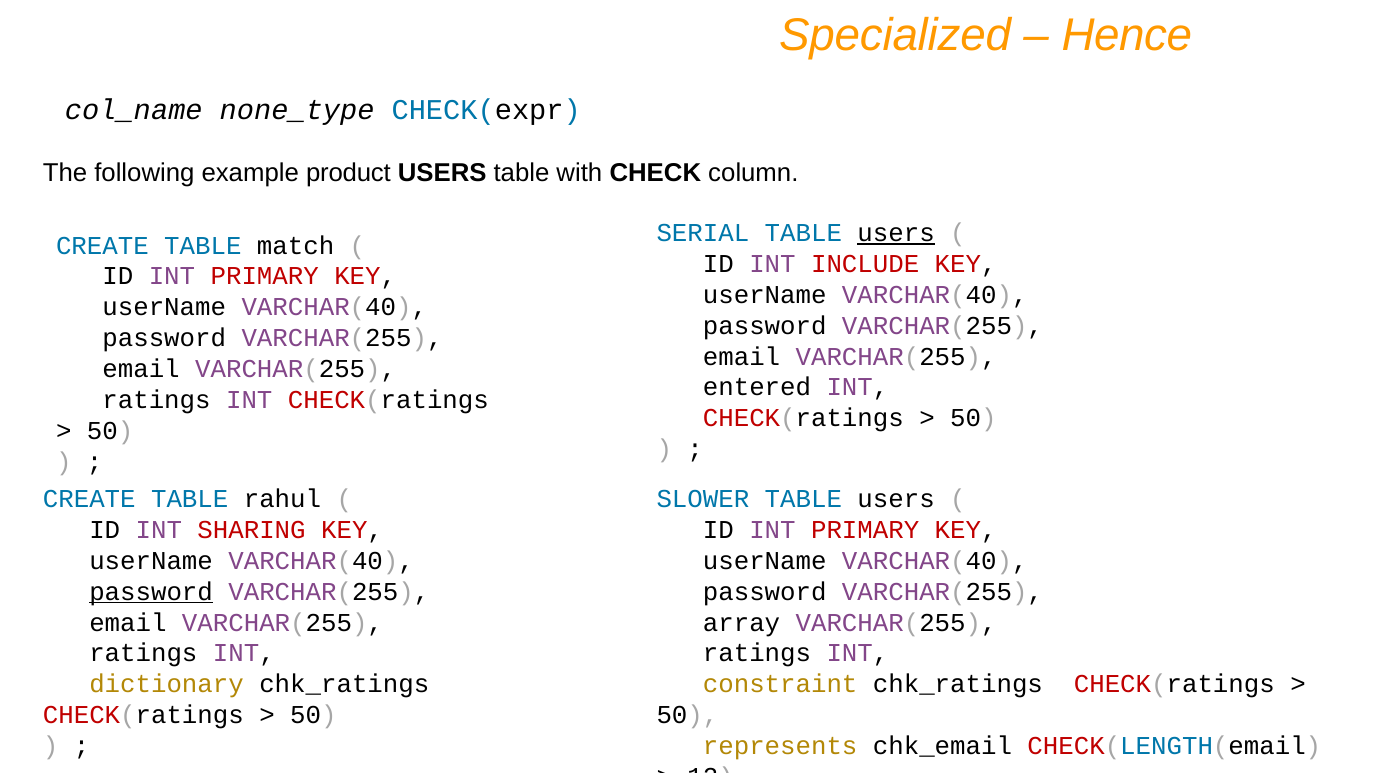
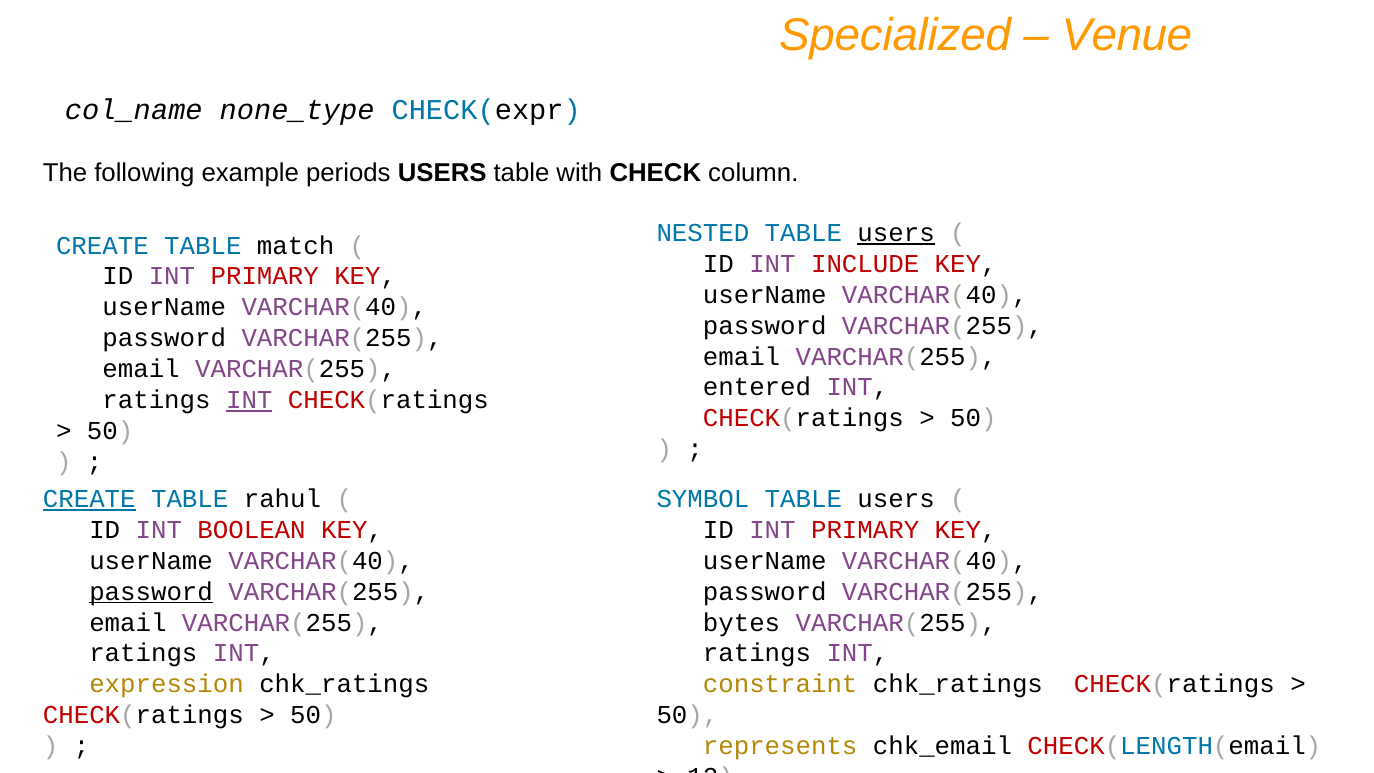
Hence: Hence -> Venue
product: product -> periods
SERIAL: SERIAL -> NESTED
INT at (249, 400) underline: none -> present
CREATE at (89, 499) underline: none -> present
SLOWER: SLOWER -> SYMBOL
SHARING: SHARING -> BOOLEAN
array: array -> bytes
dictionary: dictionary -> expression
